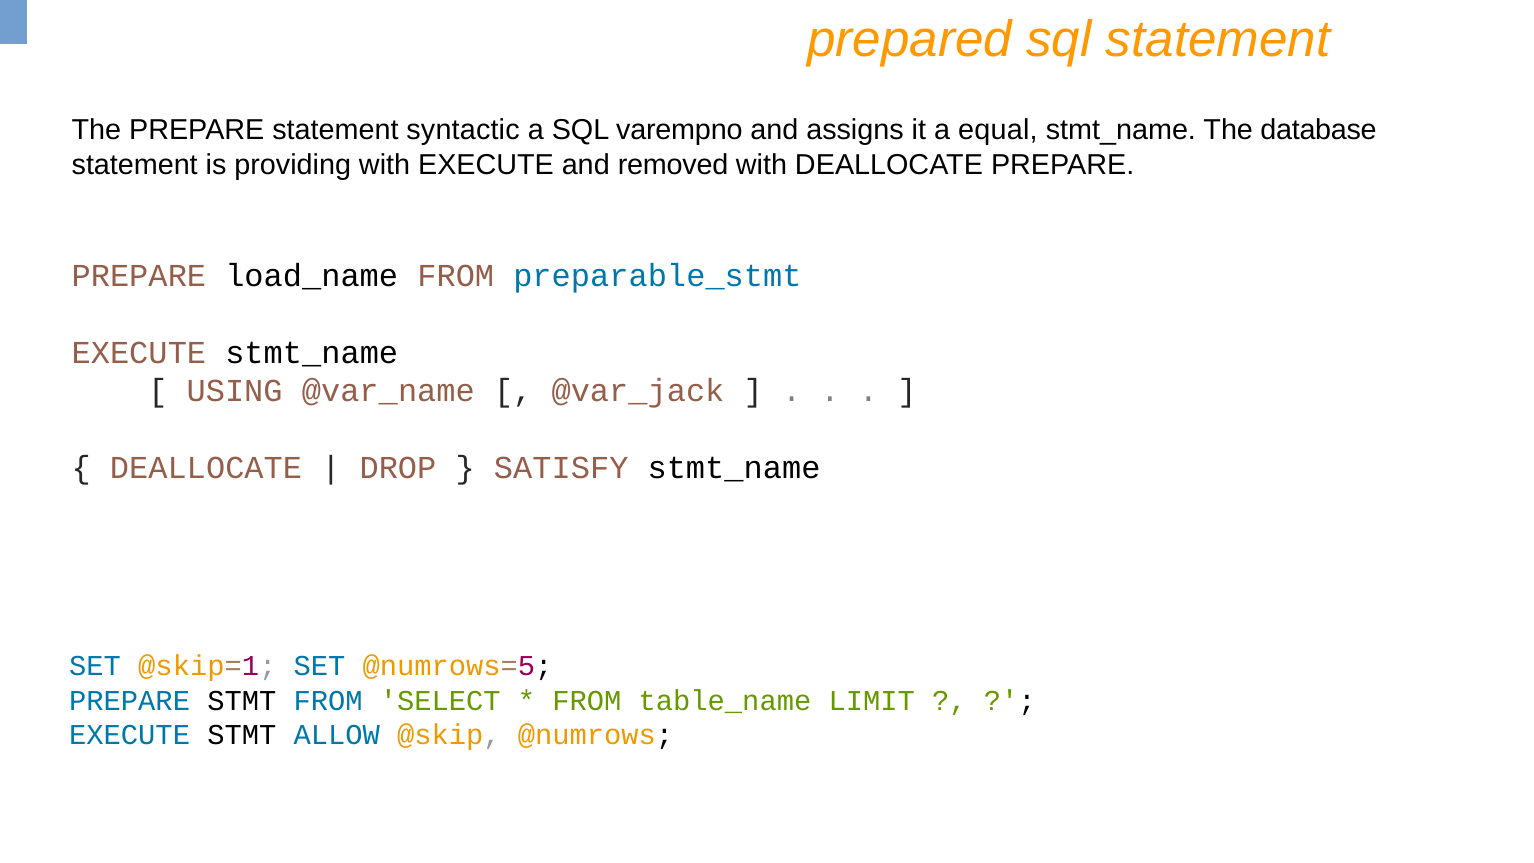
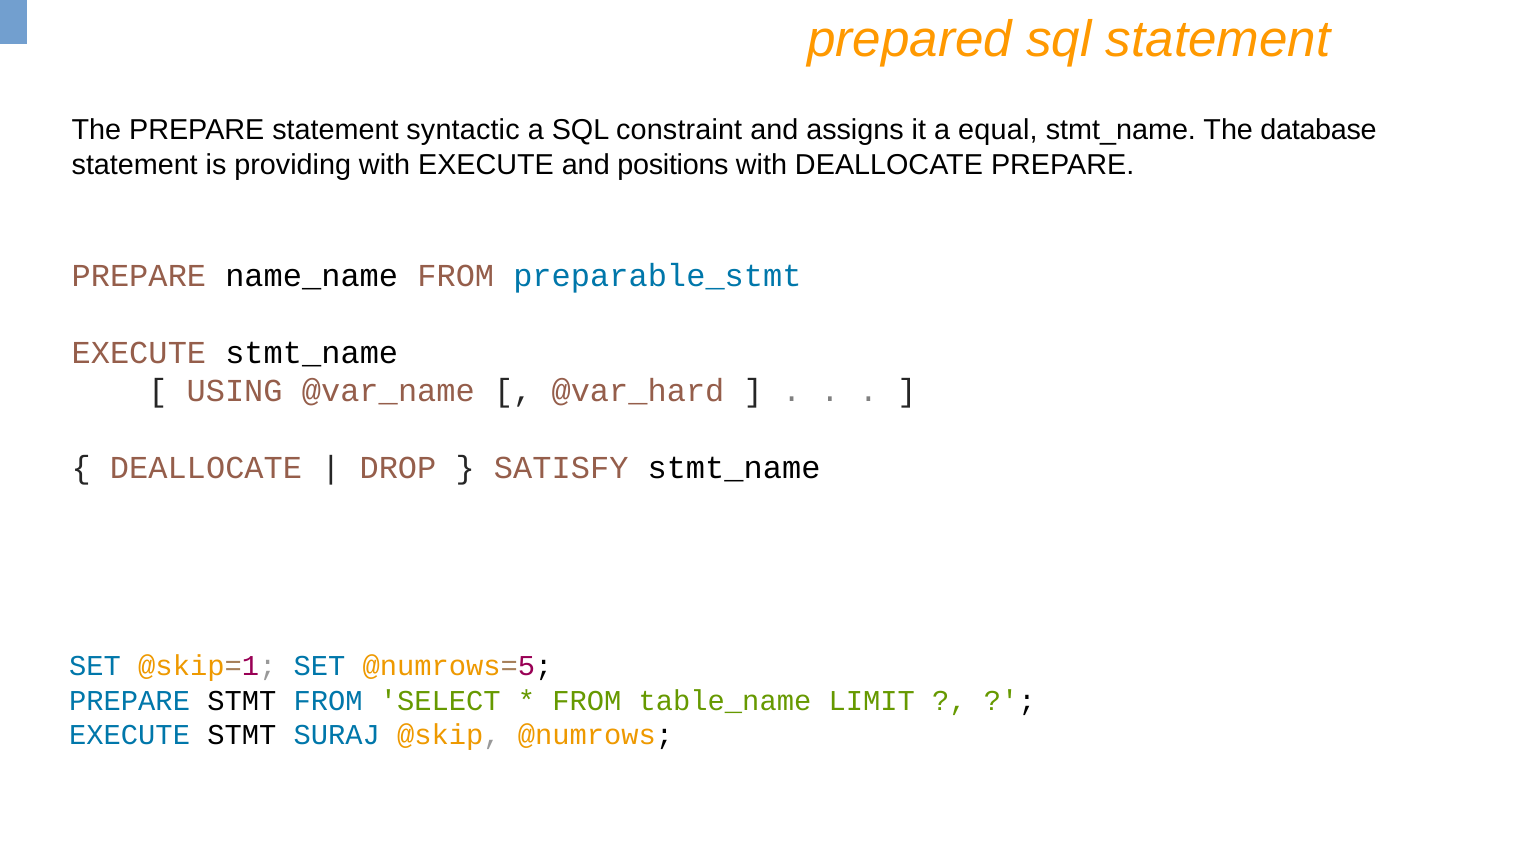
varempno: varempno -> constraint
removed: removed -> positions
load_name: load_name -> name_name
@var_jack: @var_jack -> @var_hard
ALLOW: ALLOW -> SURAJ
